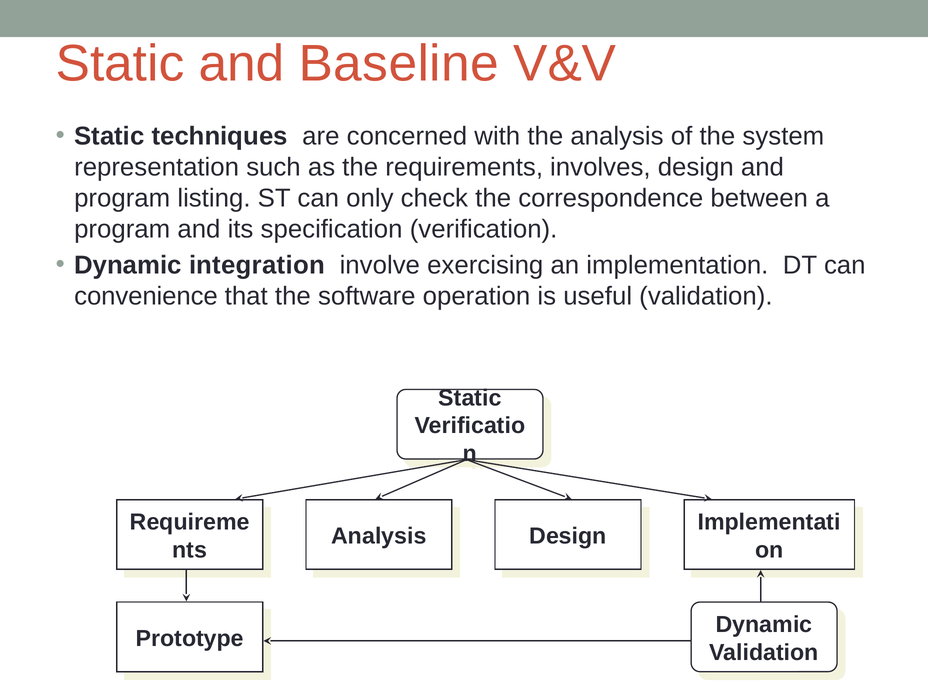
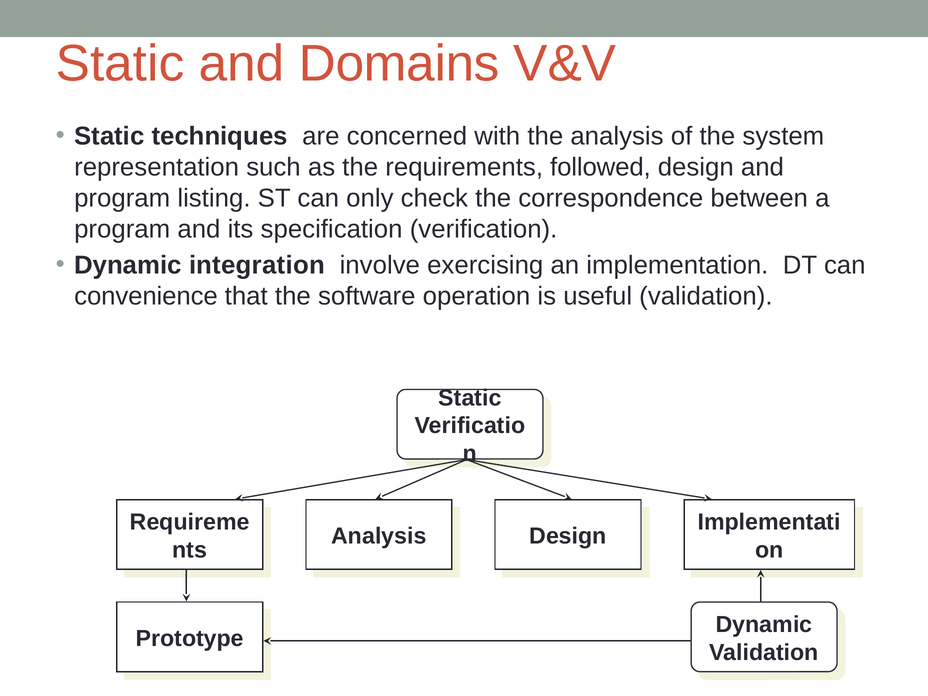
Baseline: Baseline -> Domains
involves: involves -> followed
